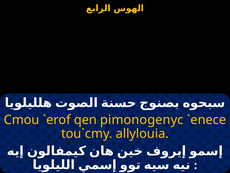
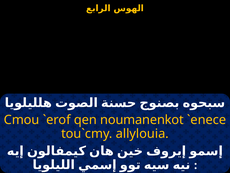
pimonogenyc: pimonogenyc -> noumanenkot
